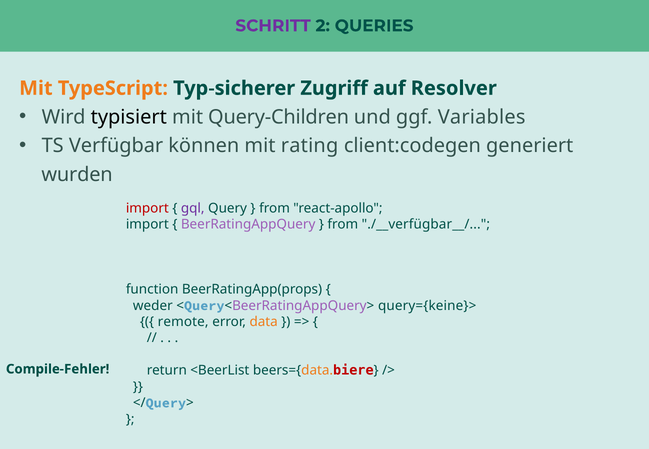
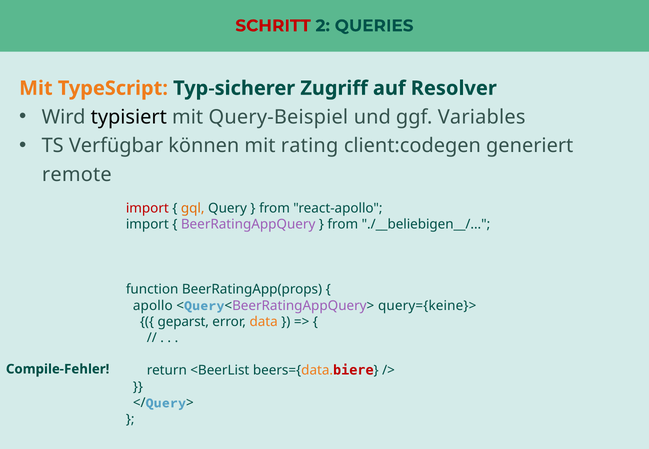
SCHRITT colour: purple -> red
Query-Children: Query-Children -> Query-Beispiel
wurden: wurden -> remote
gql colour: purple -> orange
./__verfügbar__/: ./__verfügbar__/ -> ./__beliebigen__/
weder: weder -> apollo
remote: remote -> geparst
